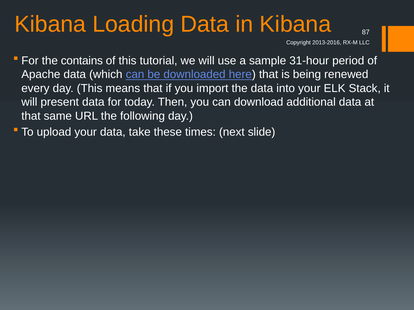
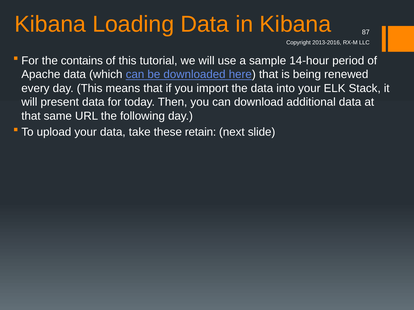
31-hour: 31-hour -> 14-hour
times: times -> retain
